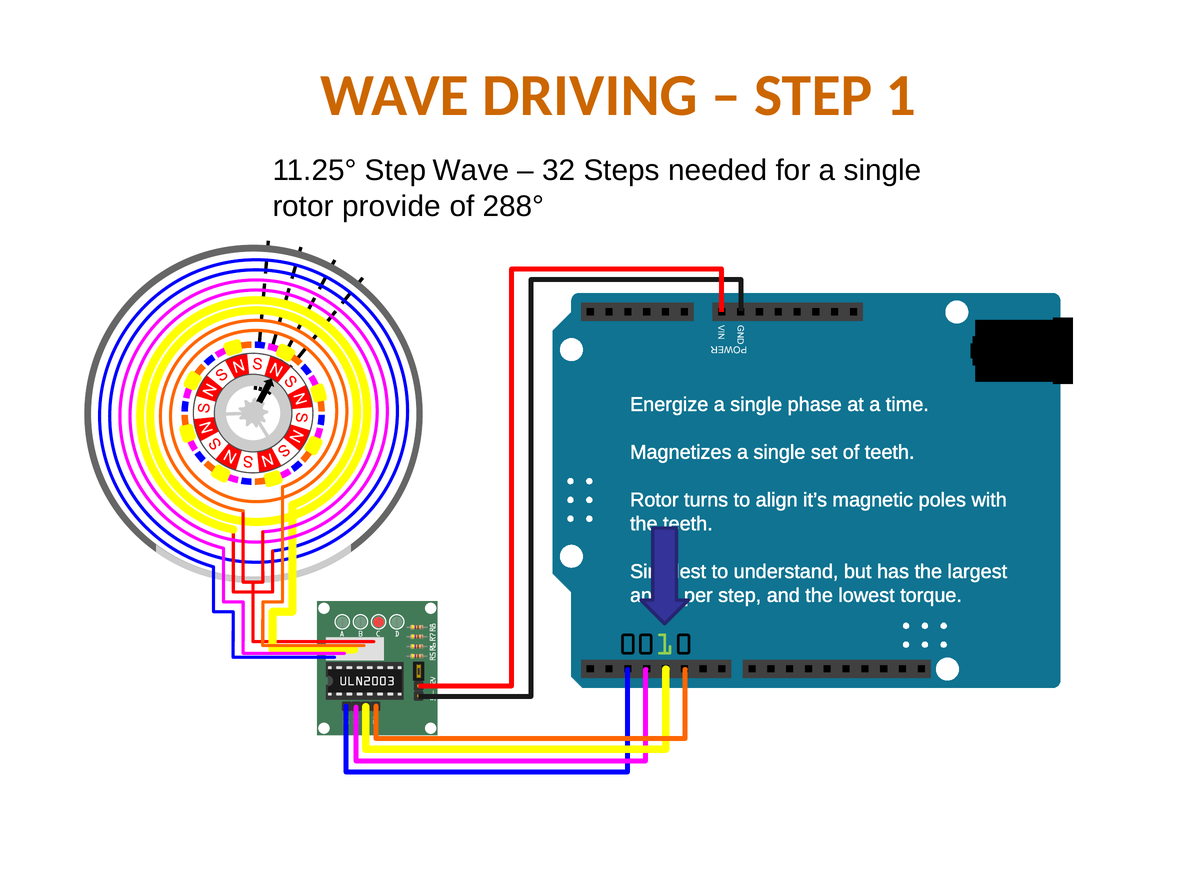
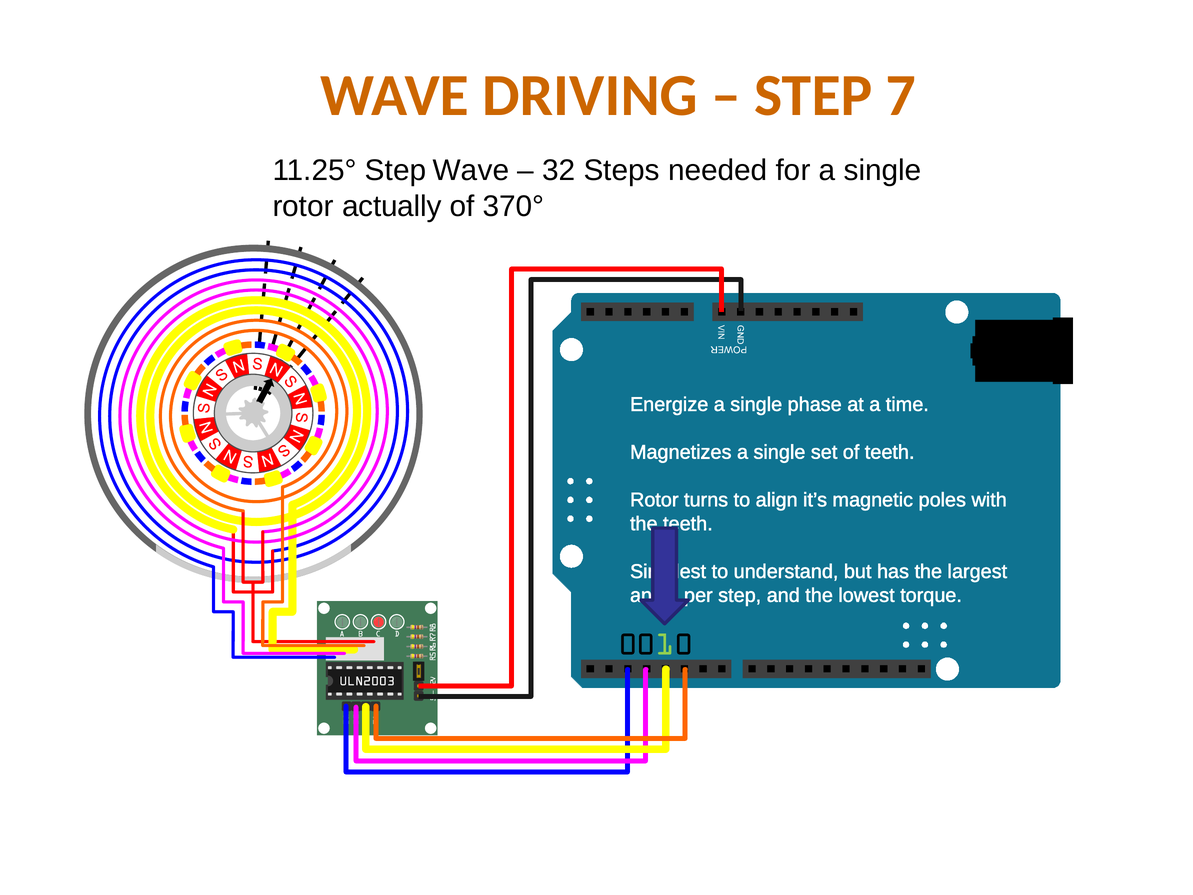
1: 1 -> 7
provide: provide -> actually
288°: 288° -> 370°
